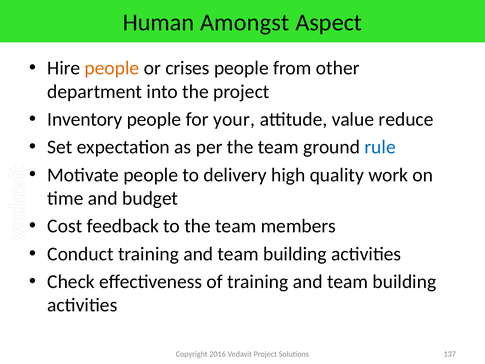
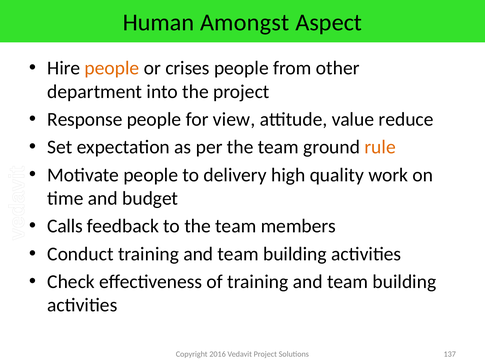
Inventory: Inventory -> Response
your: your -> view
rule colour: blue -> orange
Cost: Cost -> Calls
